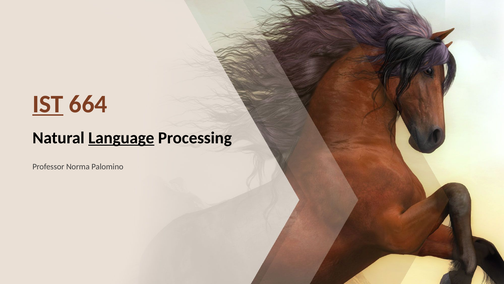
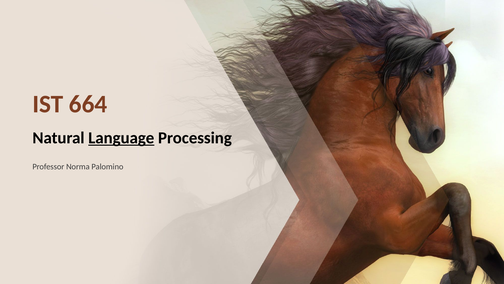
IST underline: present -> none
